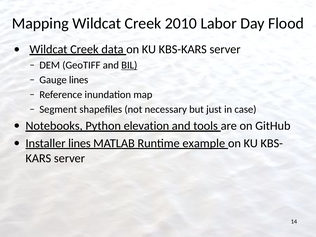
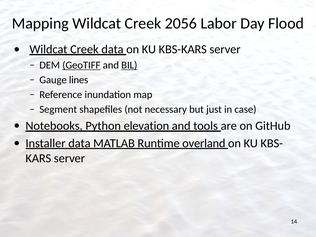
2010: 2010 -> 2056
GeoTIFF underline: none -> present
Installer lines: lines -> data
example: example -> overland
